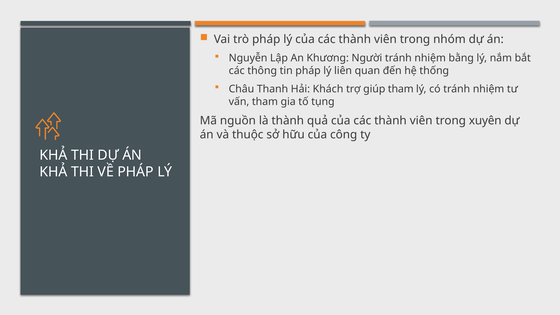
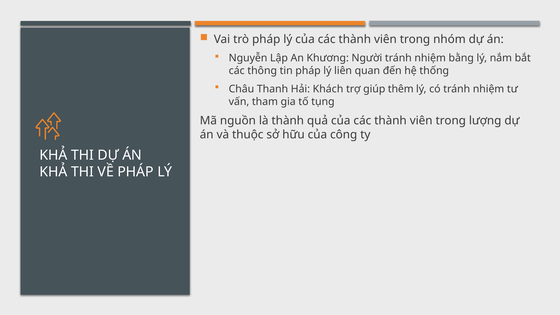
giúp tham: tham -> thêm
xuyên: xuyên -> lượng
